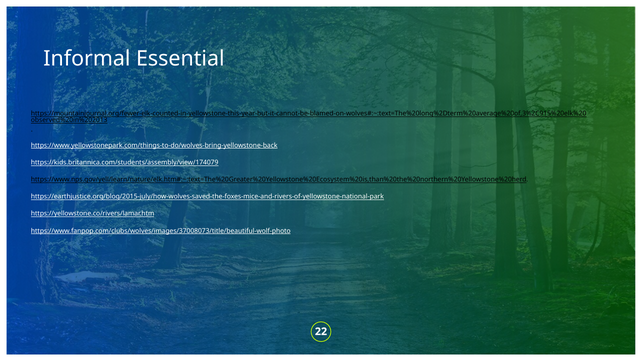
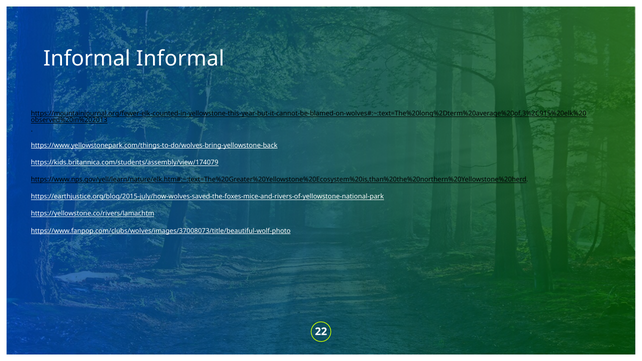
Informal Essential: Essential -> Informal
